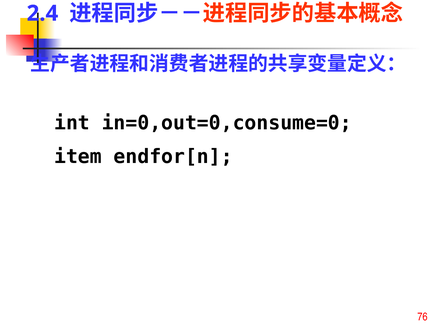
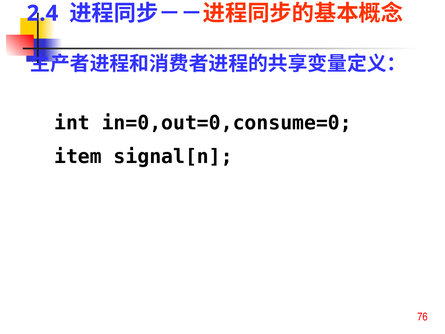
endfor[n: endfor[n -> signal[n
